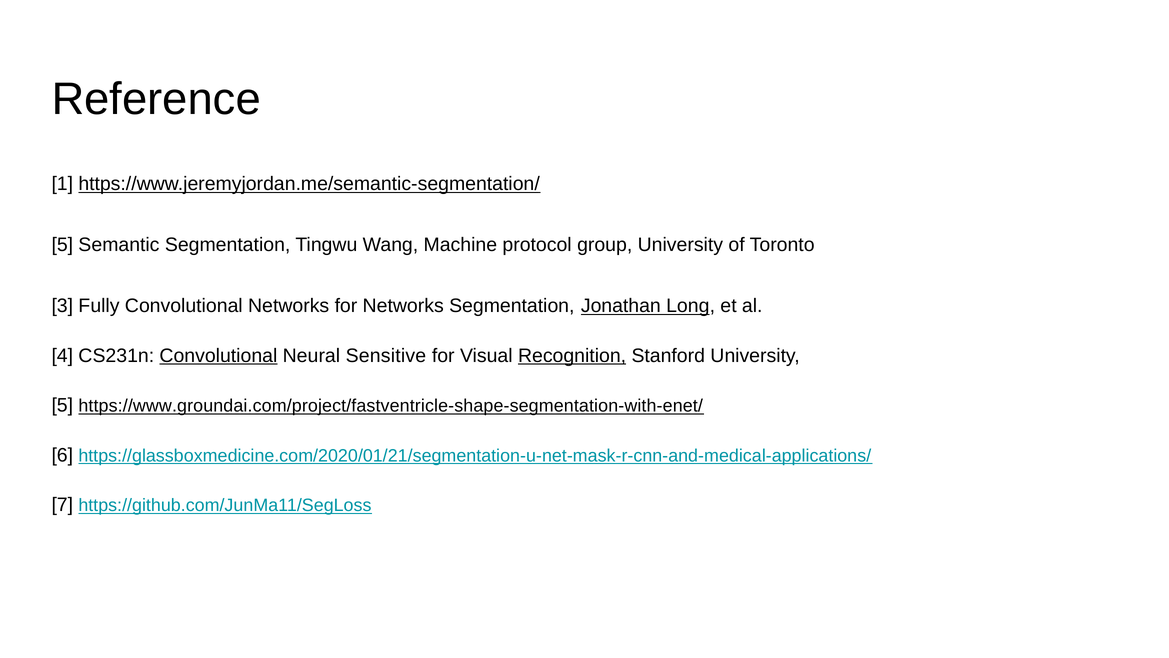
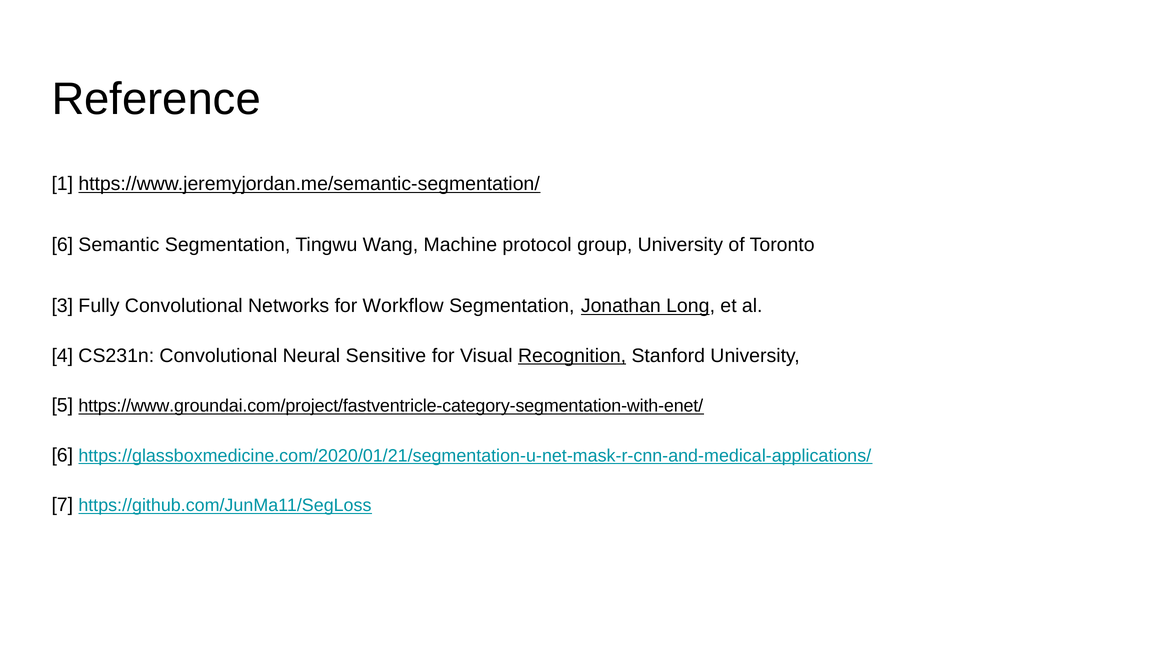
5 at (62, 245): 5 -> 6
for Networks: Networks -> Workflow
Convolutional at (218, 356) underline: present -> none
https://www.groundai.com/project/fastventricle-shape-segmentation-with-enet/: https://www.groundai.com/project/fastventricle-shape-segmentation-with-enet/ -> https://www.groundai.com/project/fastventricle-category-segmentation-with-enet/
